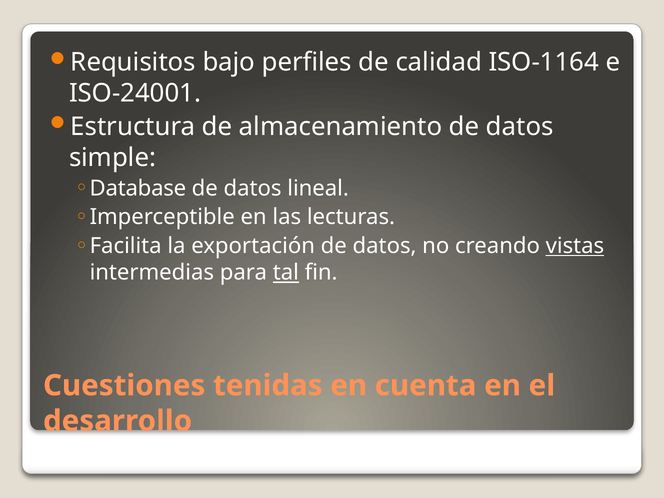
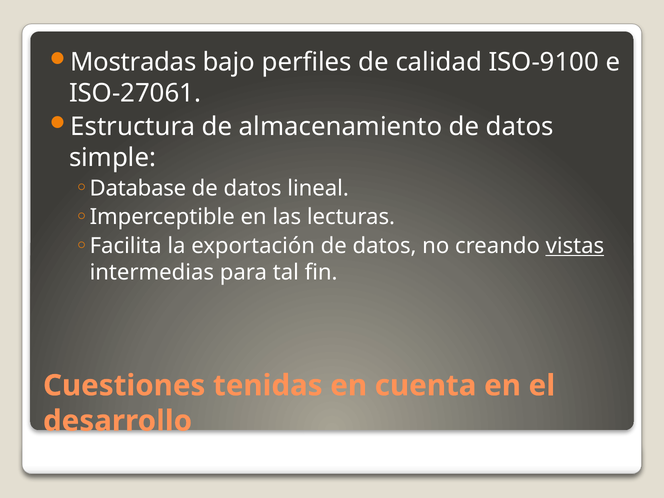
Requisitos: Requisitos -> Mostradas
ISO-1164: ISO-1164 -> ISO-9100
ISO-24001: ISO-24001 -> ISO-27061
tal underline: present -> none
